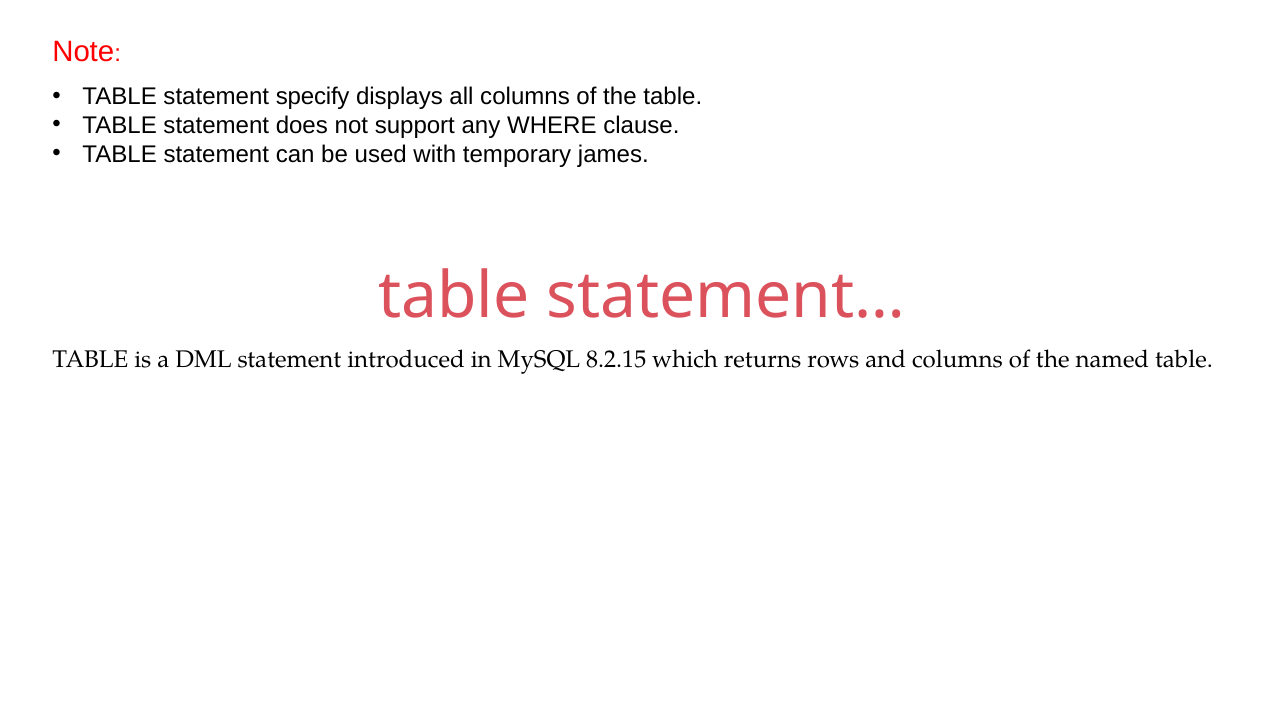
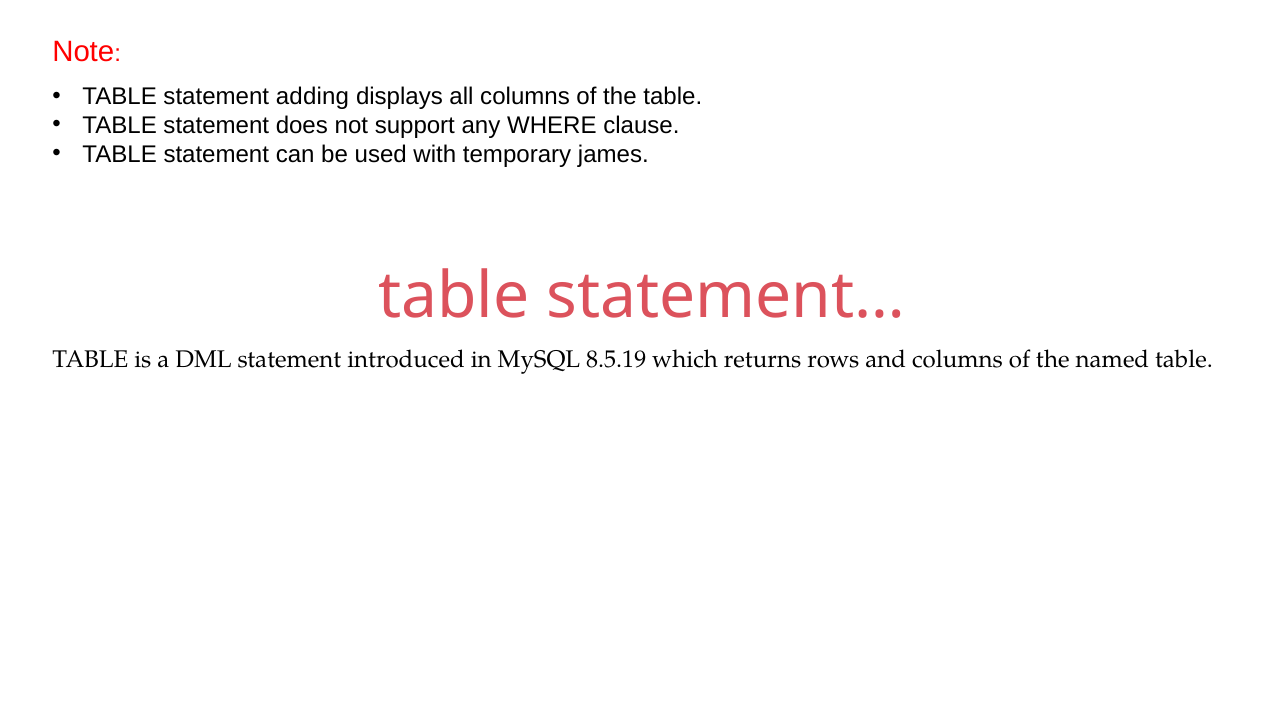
specify: specify -> adding
8.2.15: 8.2.15 -> 8.5.19
